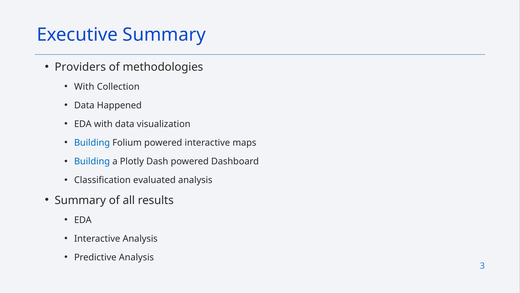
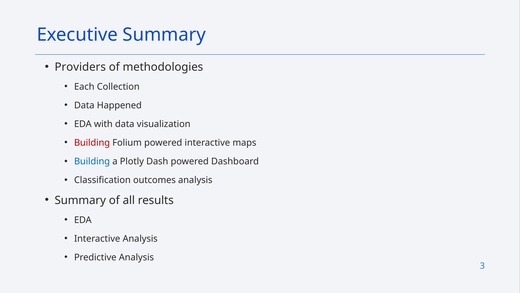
With at (84, 87): With -> Each
Building at (92, 143) colour: blue -> red
evaluated: evaluated -> outcomes
